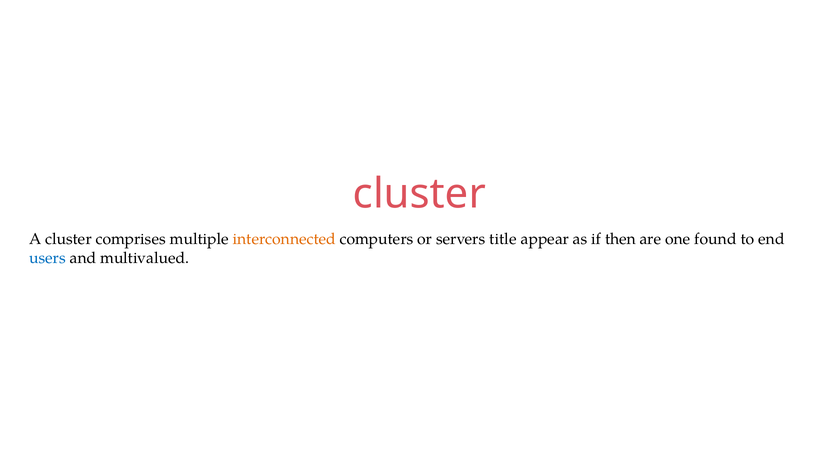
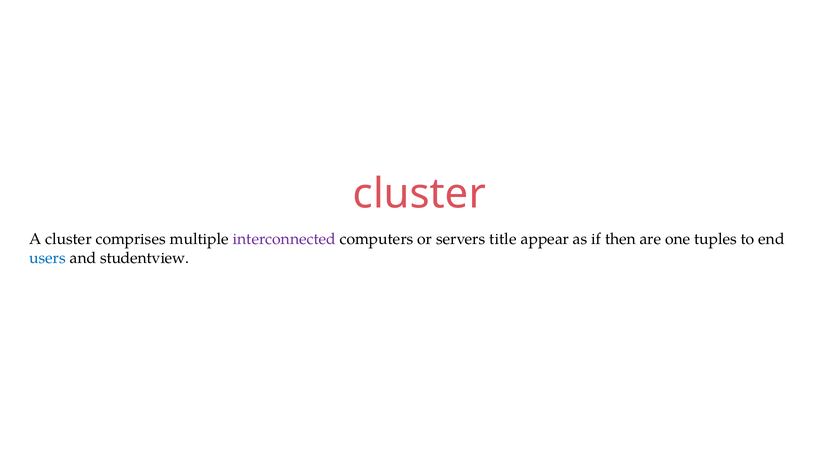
interconnected colour: orange -> purple
found: found -> tuples
multivalued: multivalued -> studentview
